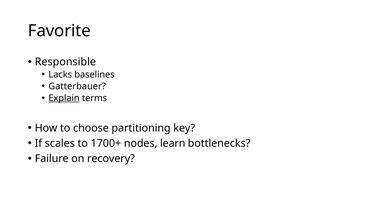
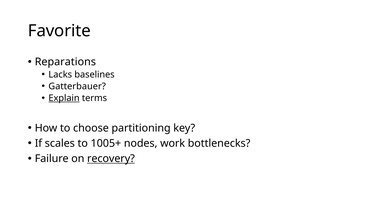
Responsible: Responsible -> Reparations
1700+: 1700+ -> 1005+
learn: learn -> work
recovery underline: none -> present
